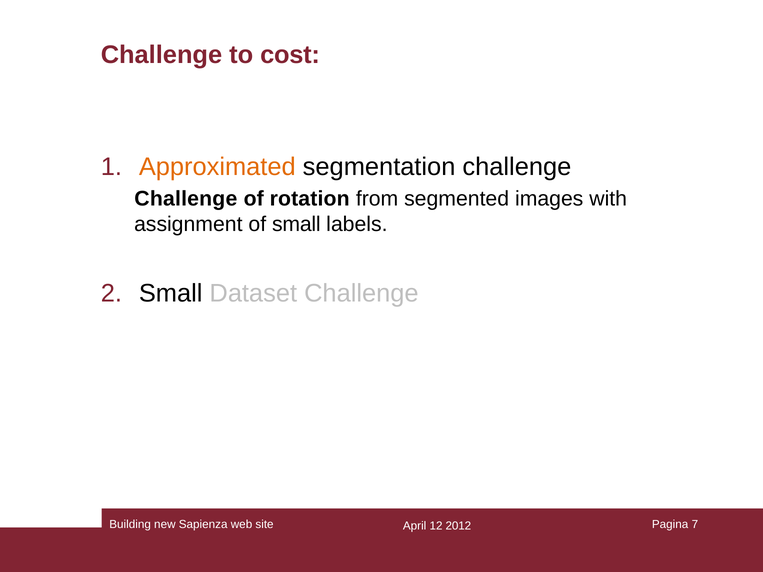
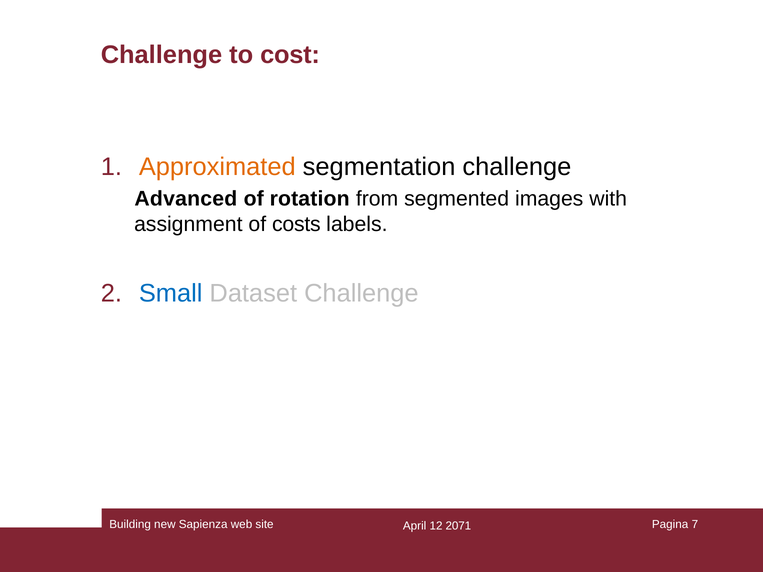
Challenge at (186, 199): Challenge -> Advanced
of small: small -> costs
Small at (171, 293) colour: black -> blue
2012: 2012 -> 2071
